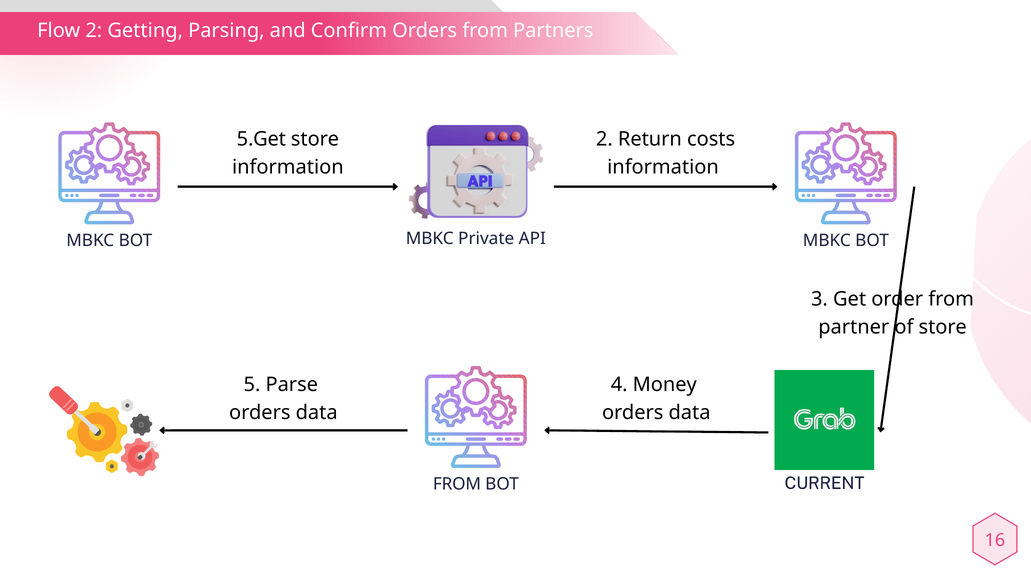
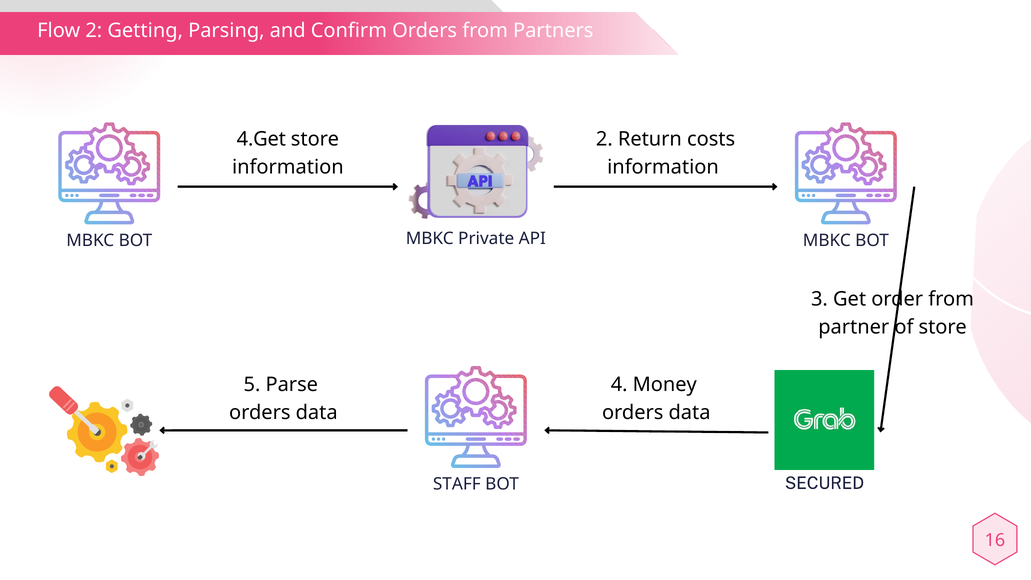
5.Get: 5.Get -> 4.Get
CURRENT: CURRENT -> SECURED
FROM at (457, 484): FROM -> STAFF
